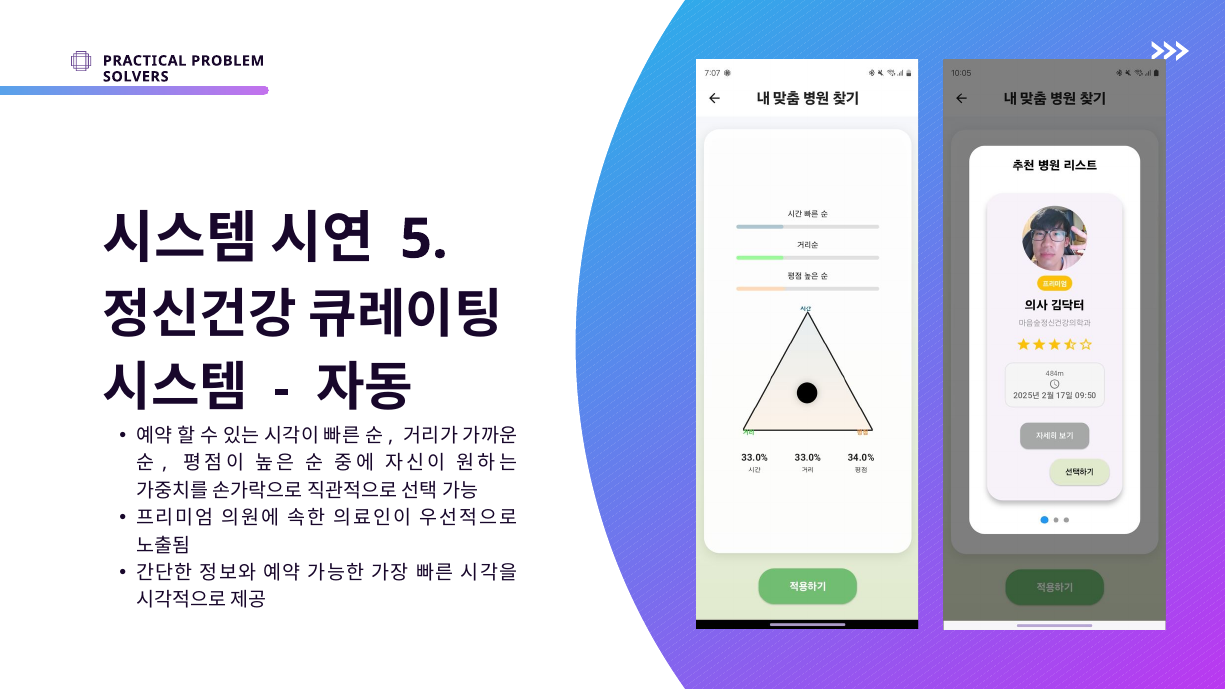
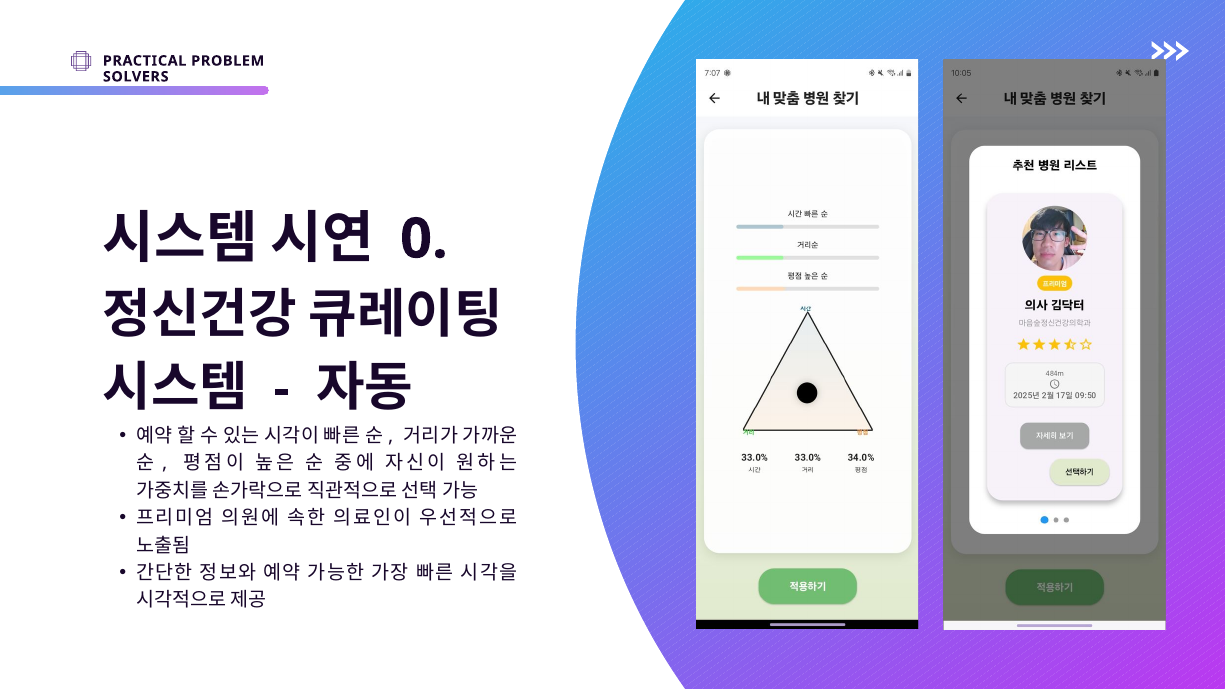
5: 5 -> 0
